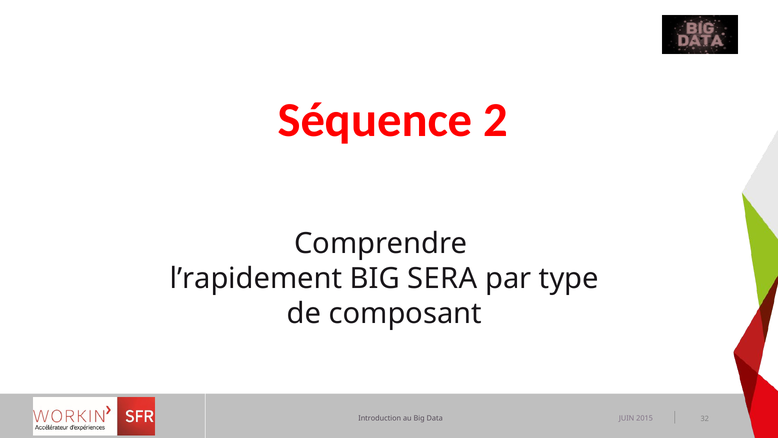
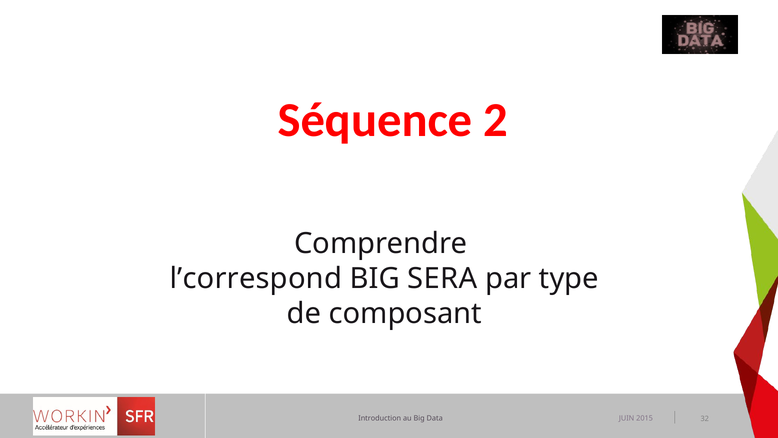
l’rapidement: l’rapidement -> l’correspond
